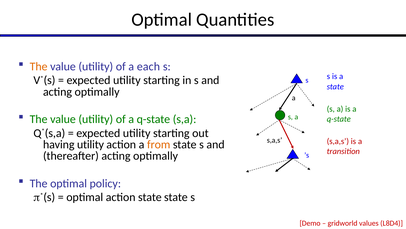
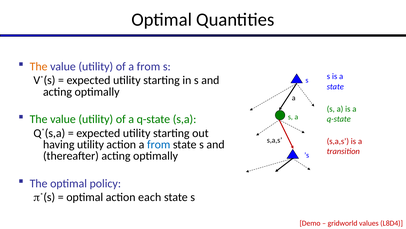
of a each: each -> from
from at (159, 144) colour: orange -> blue
action state: state -> each
